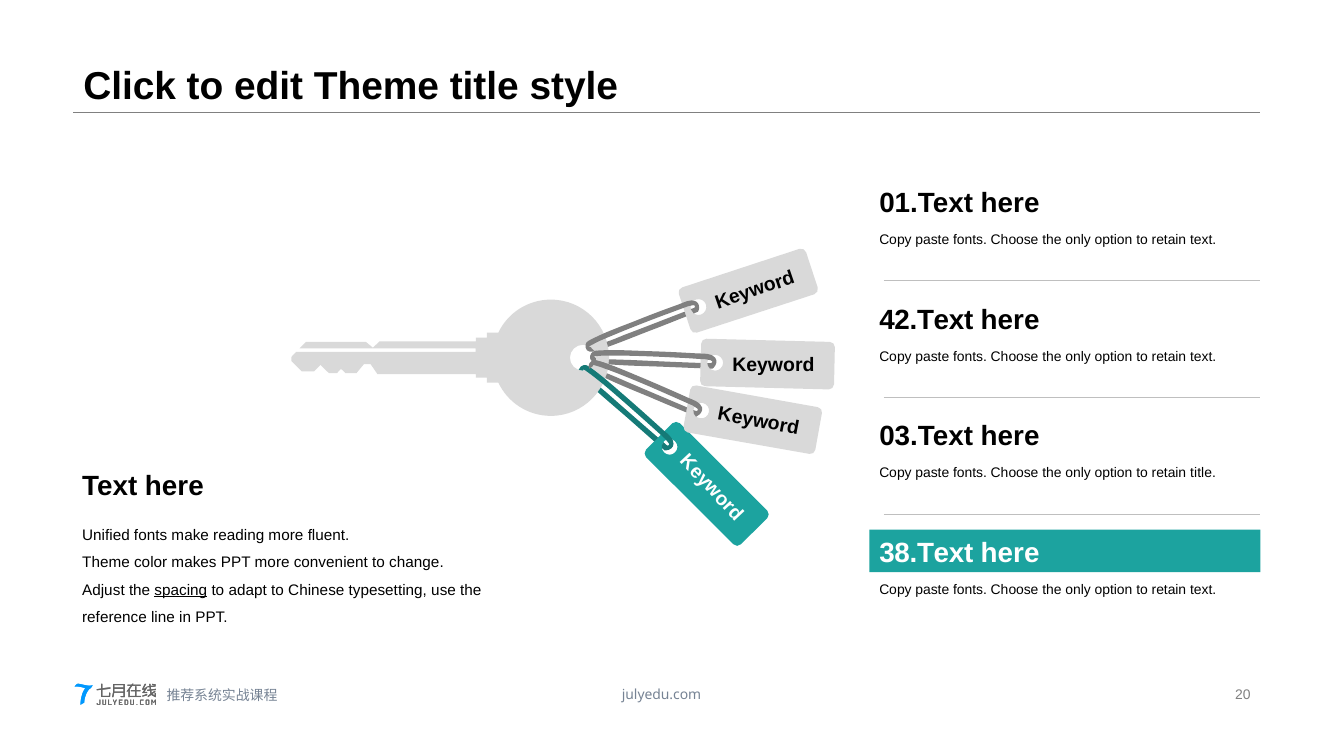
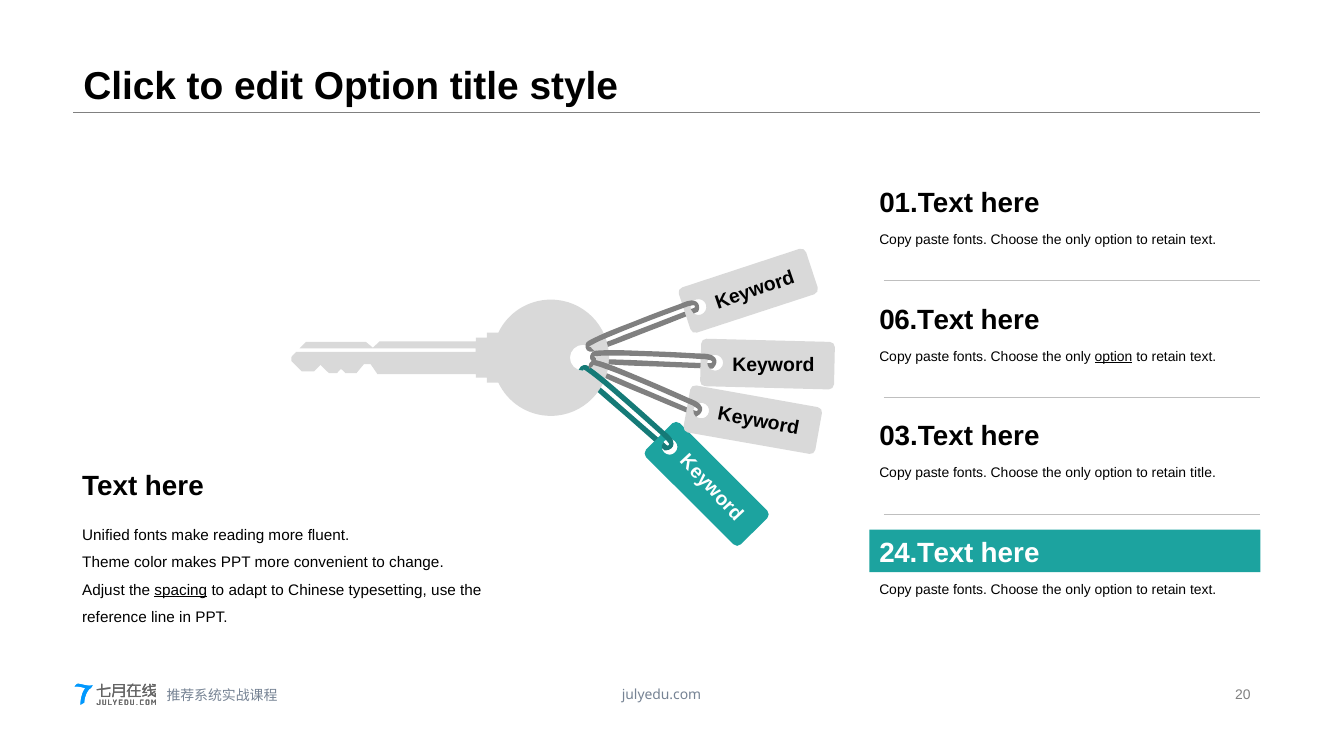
edit Theme: Theme -> Option
42.Text: 42.Text -> 06.Text
option at (1113, 357) underline: none -> present
38.Text: 38.Text -> 24.Text
